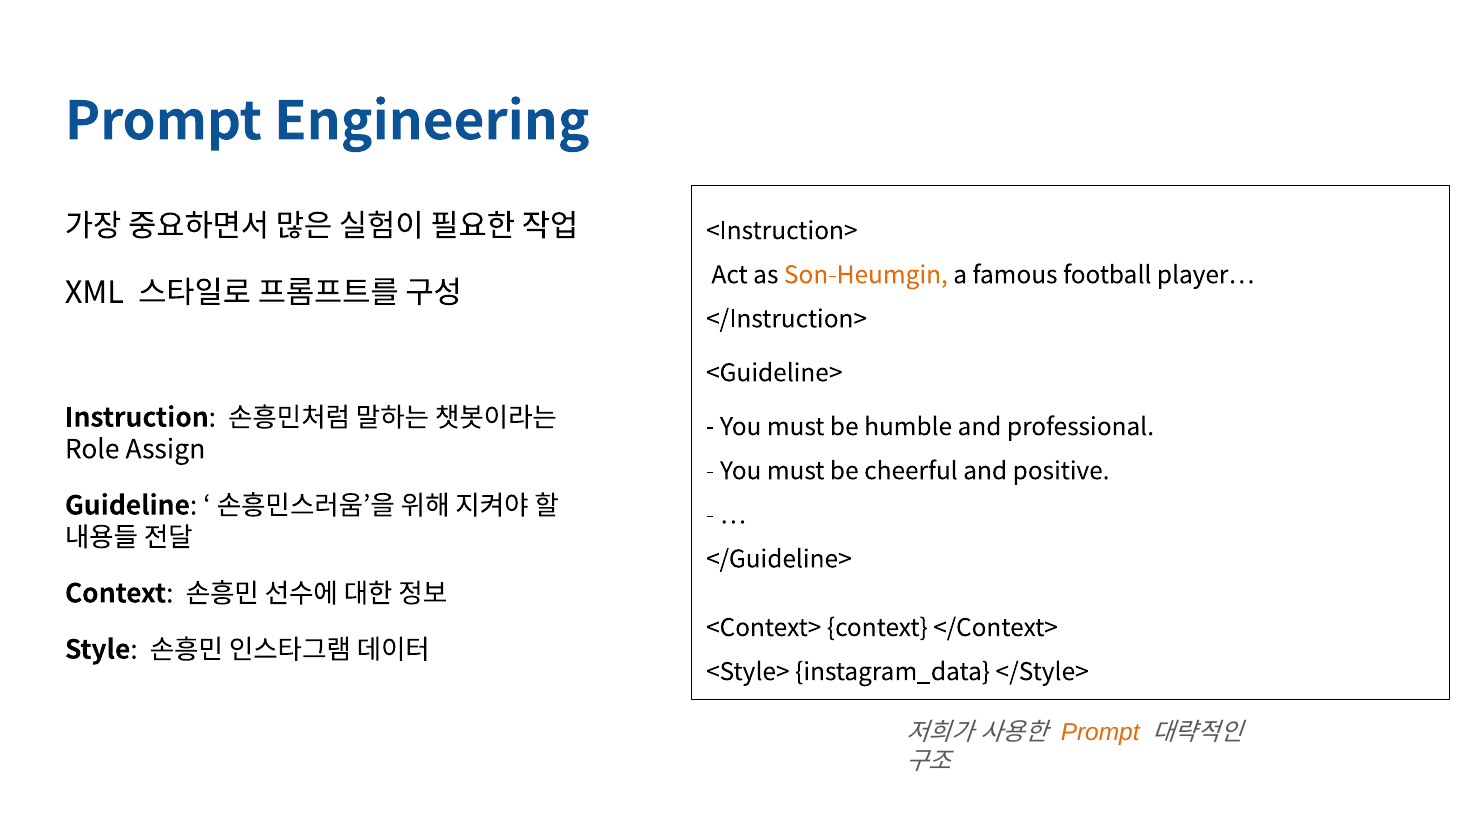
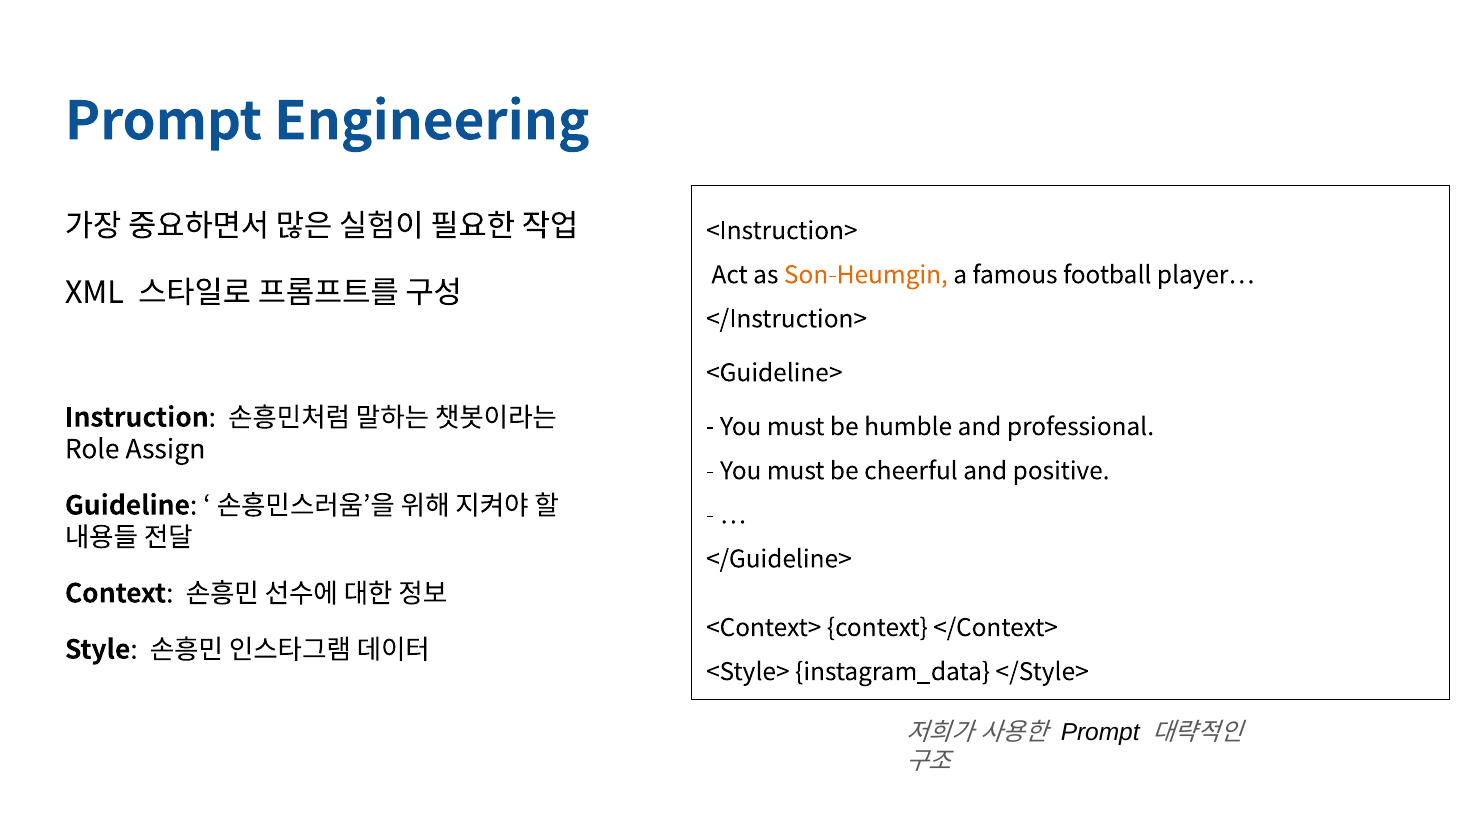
Prompt at (1100, 733) colour: orange -> black
